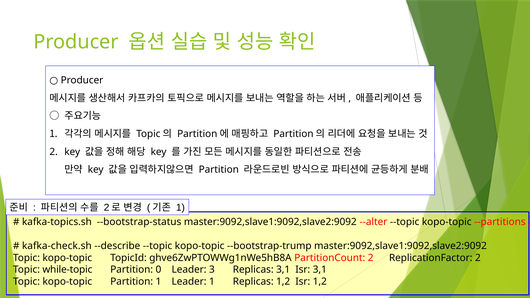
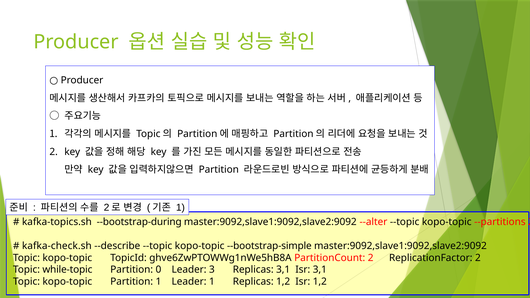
--bootstrap-status: --bootstrap-status -> --bootstrap-during
--bootstrap-trump: --bootstrap-trump -> --bootstrap-simple
